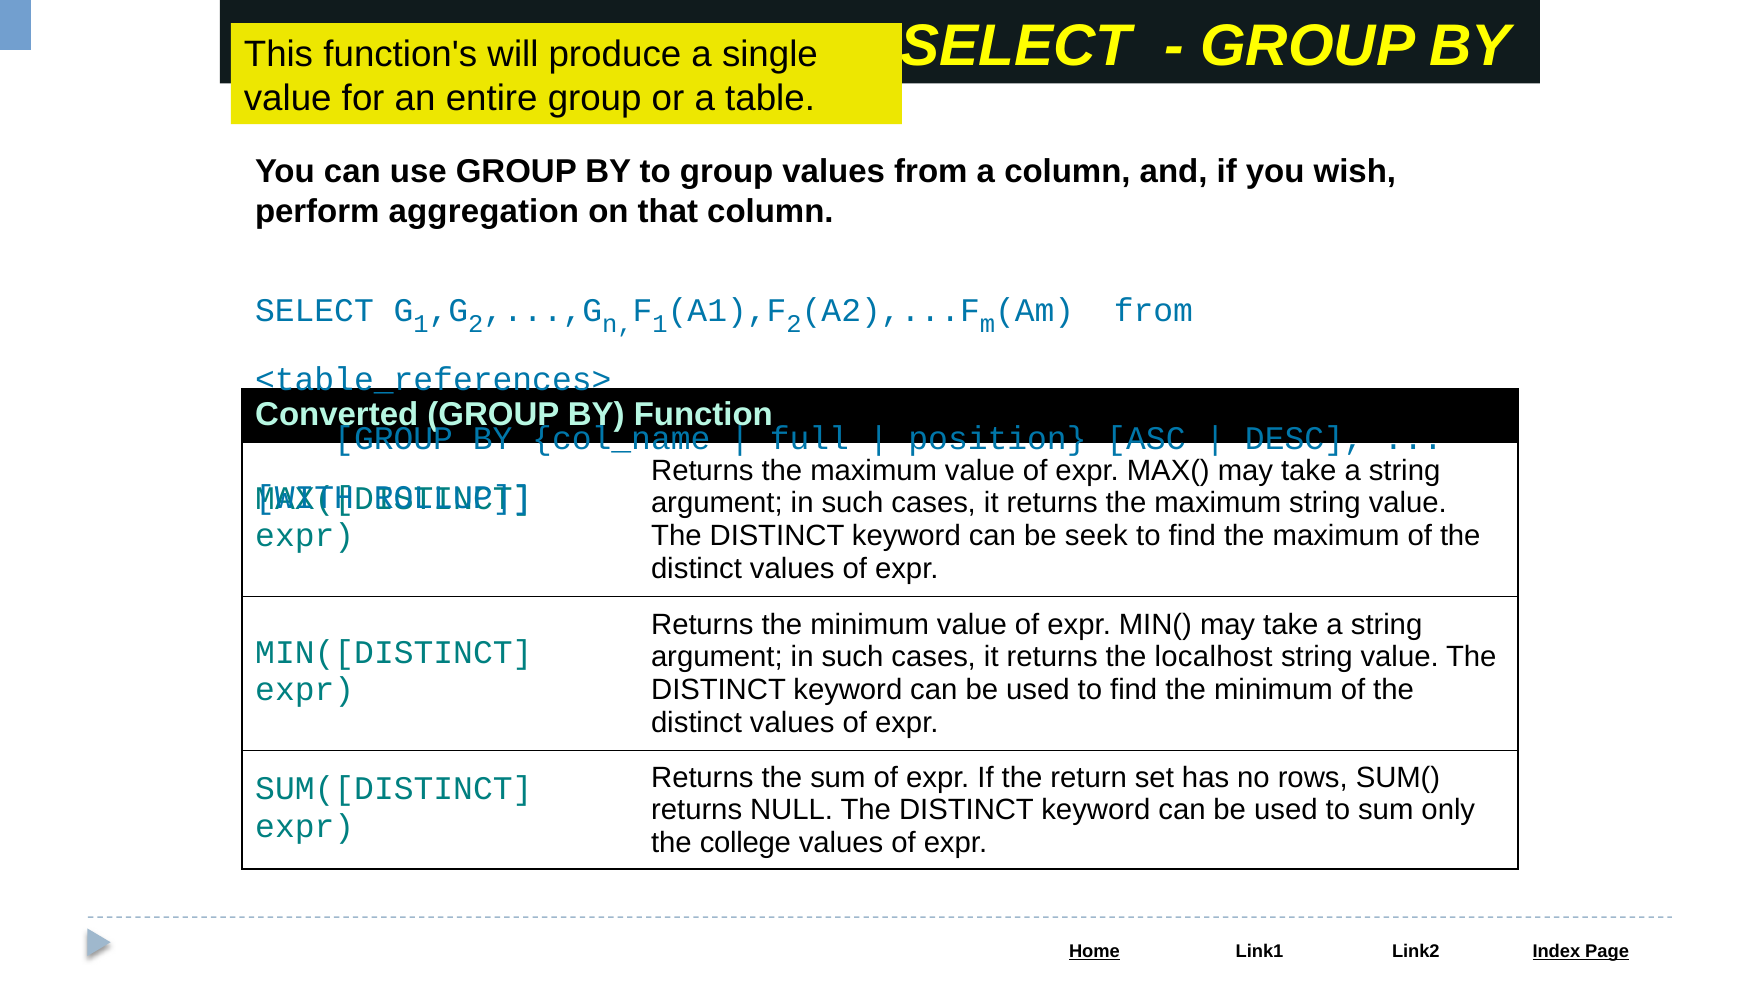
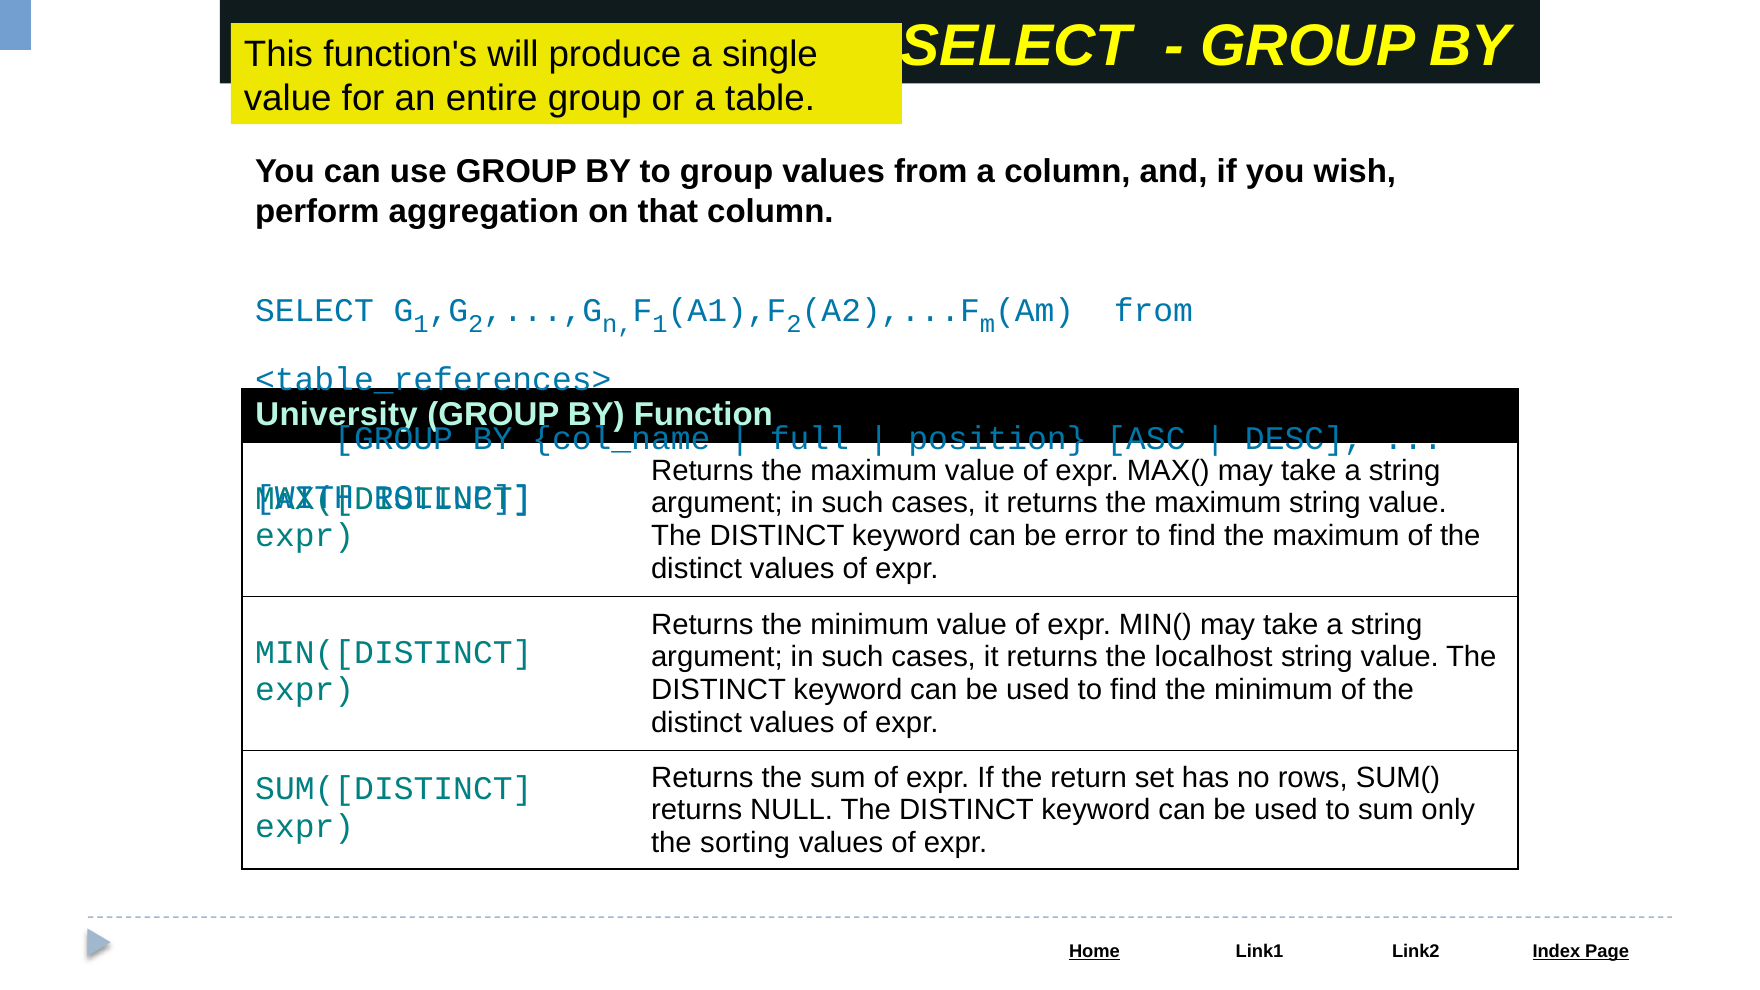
Converted: Converted -> University
seek: seek -> error
college: college -> sorting
